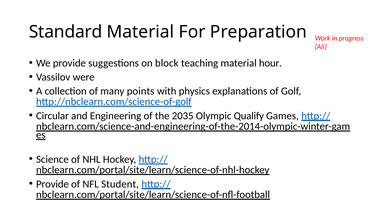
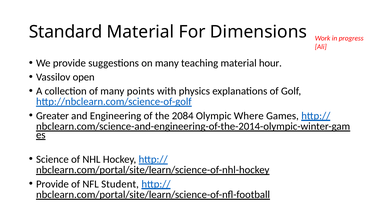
Preparation: Preparation -> Dimensions
on block: block -> many
were: were -> open
Circular: Circular -> Greater
2035: 2035 -> 2084
Qualify: Qualify -> Where
